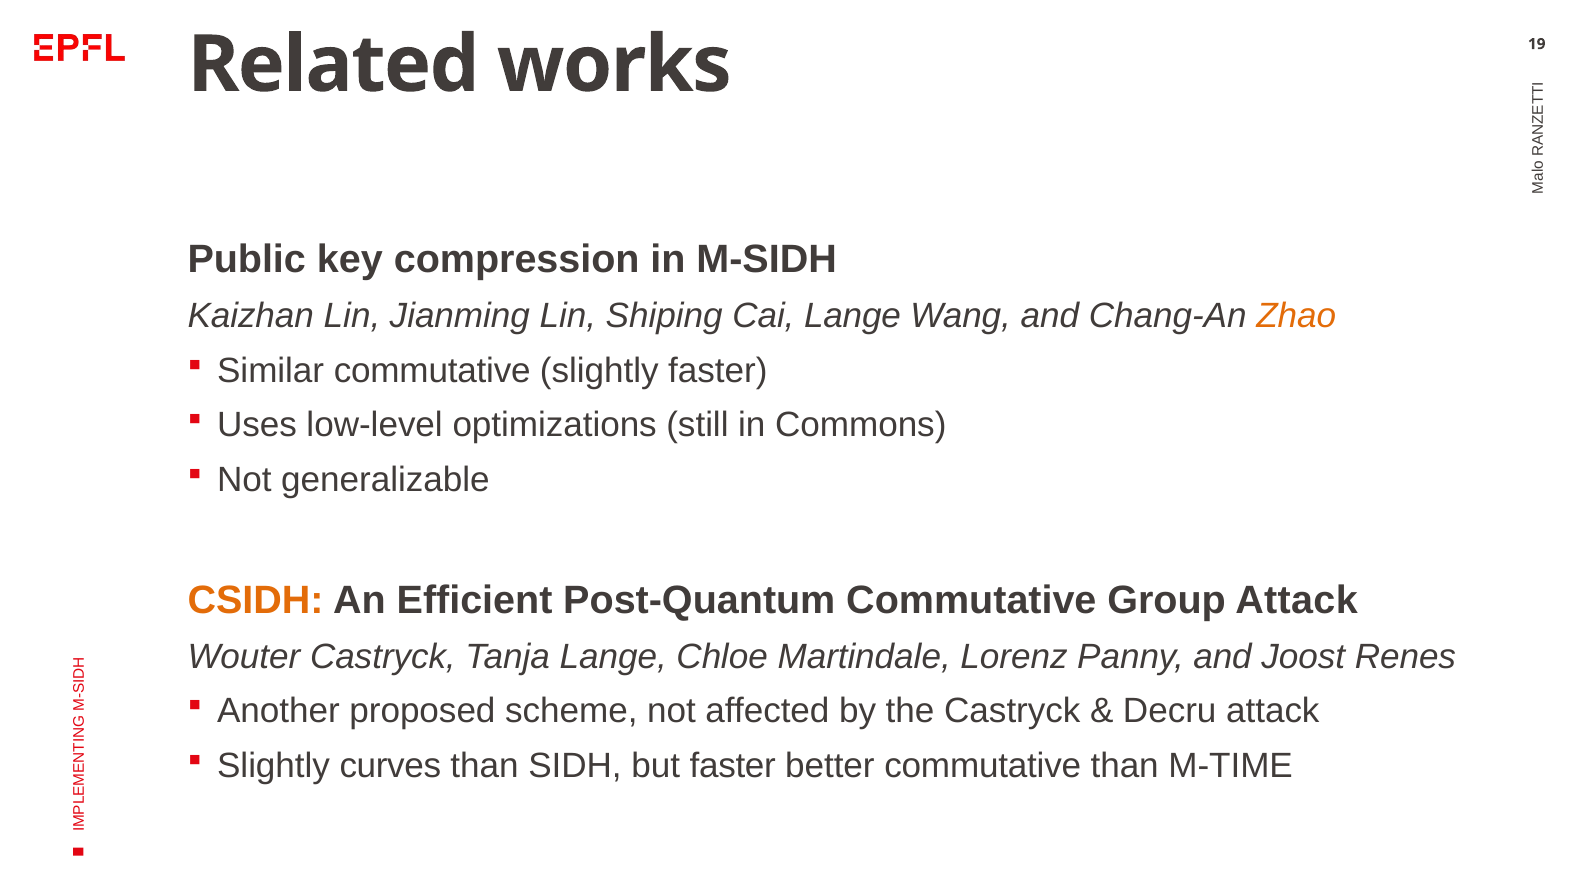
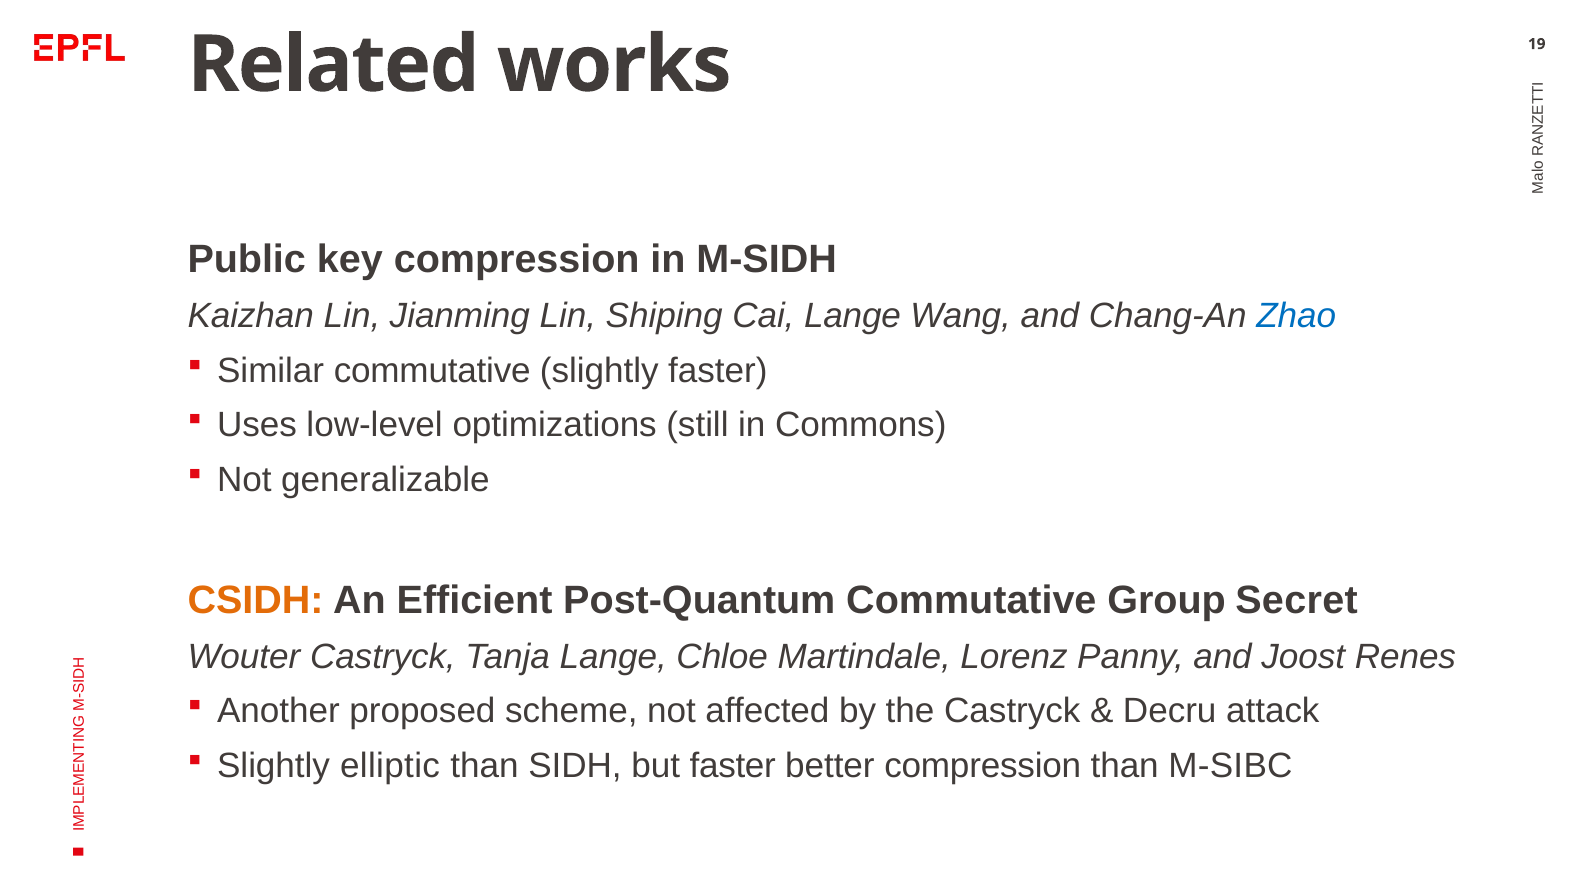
Zhao colour: orange -> blue
Group Attack: Attack -> Secret
curves: curves -> elliptic
better commutative: commutative -> compression
M-TIME: M-TIME -> M-SIBC
